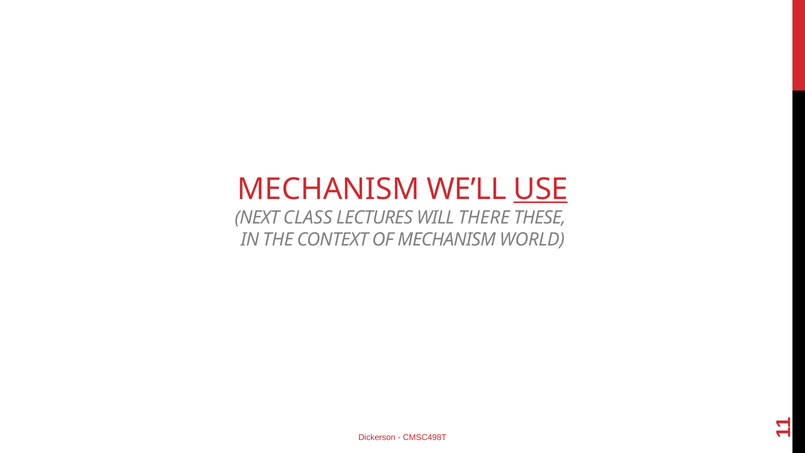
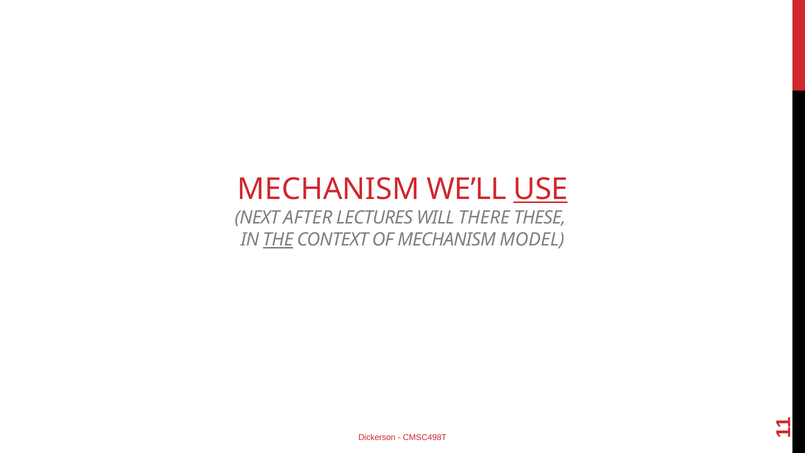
CLASS: CLASS -> AFTER
THE underline: none -> present
WORLD: WORLD -> MODEL
